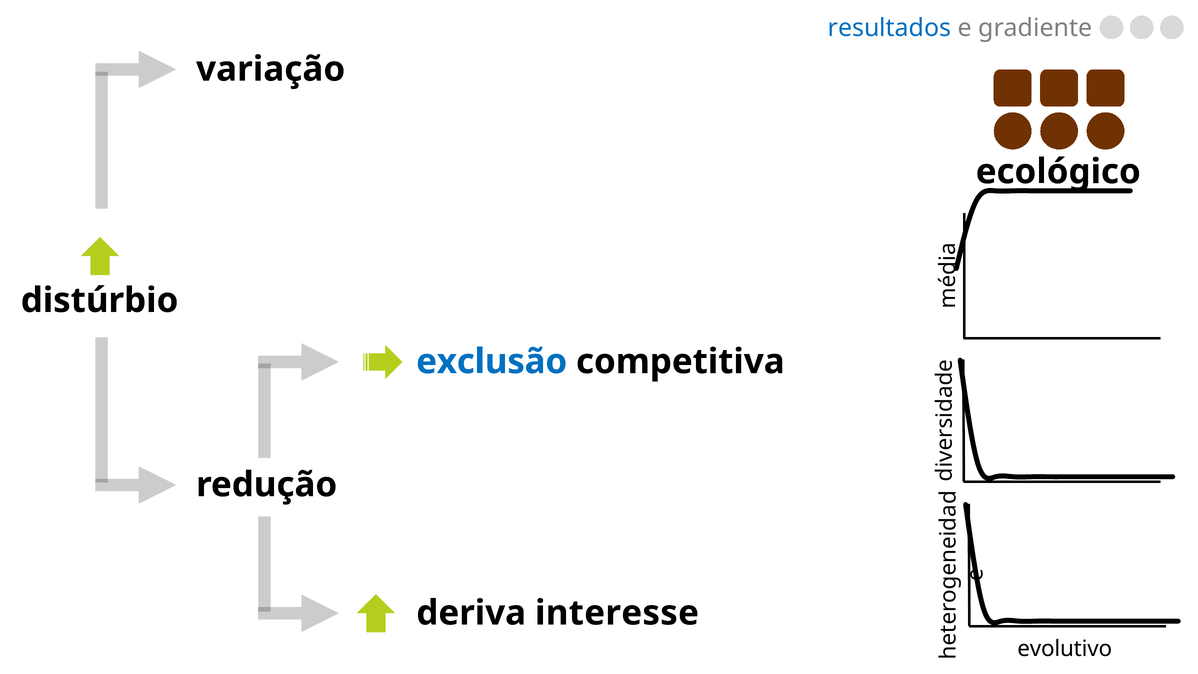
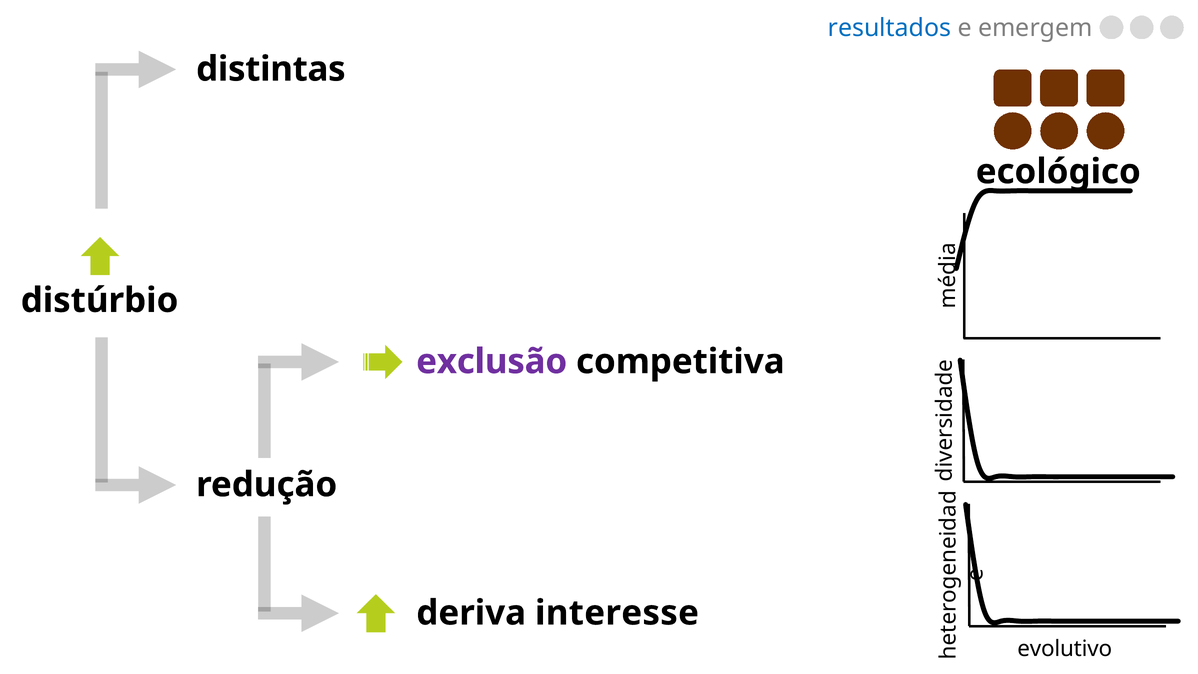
gradiente: gradiente -> emergem
variação: variação -> distintas
exclusão colour: blue -> purple
